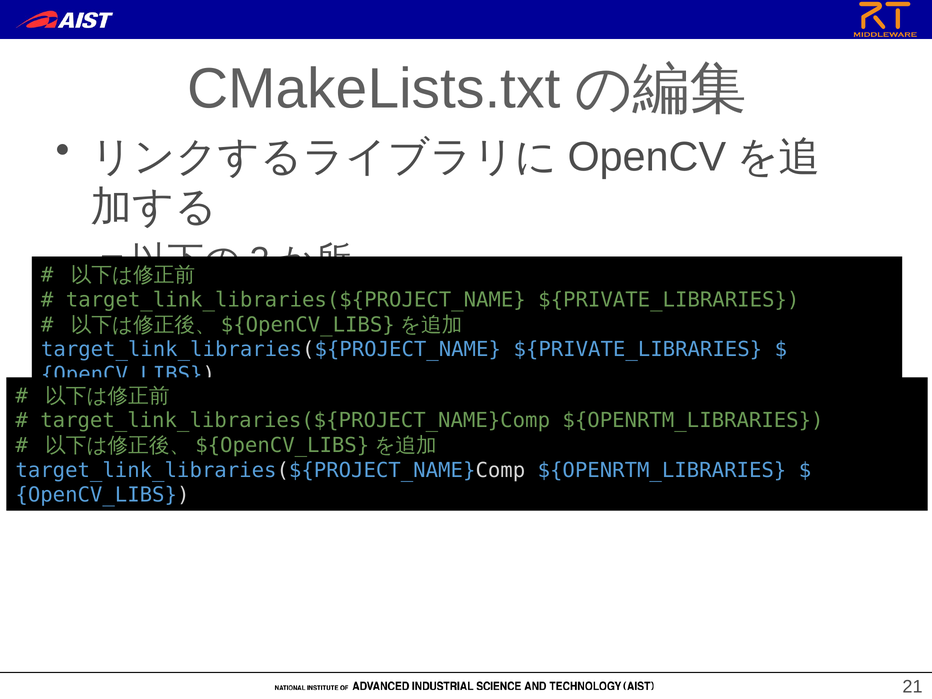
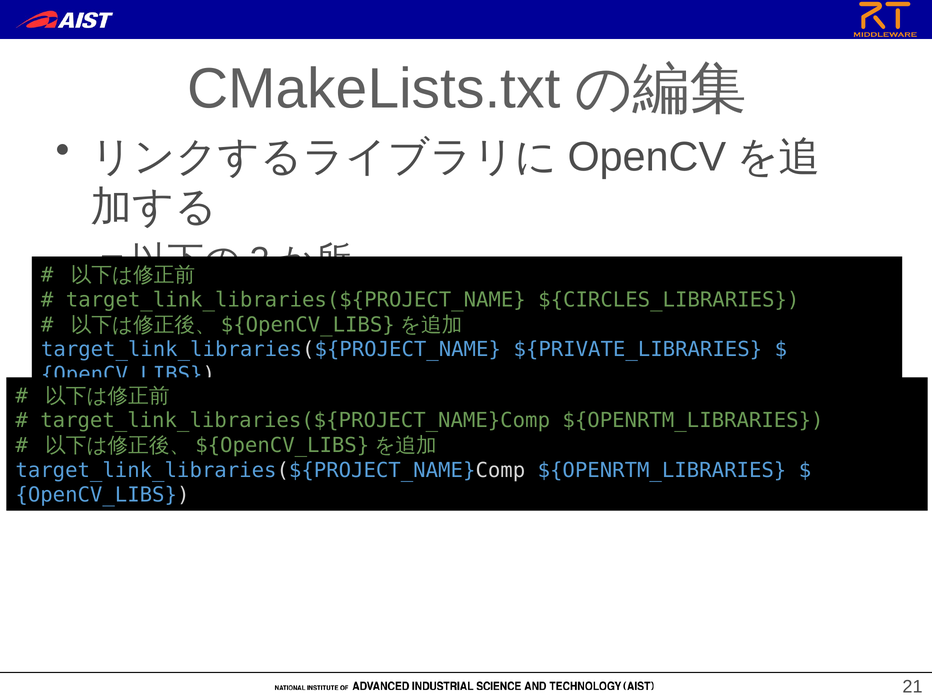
${PRIVATE_LIBRARIES at (669, 300): ${PRIVATE_LIBRARIES -> ${CIRCLES_LIBRARIES
